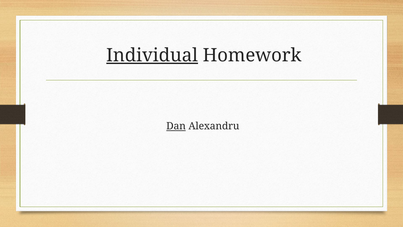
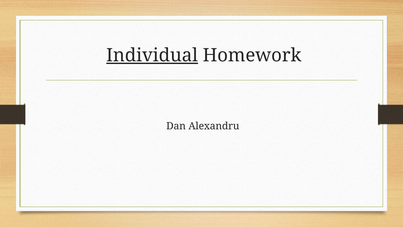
Dan underline: present -> none
